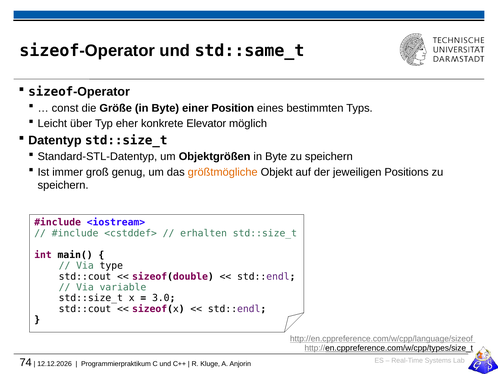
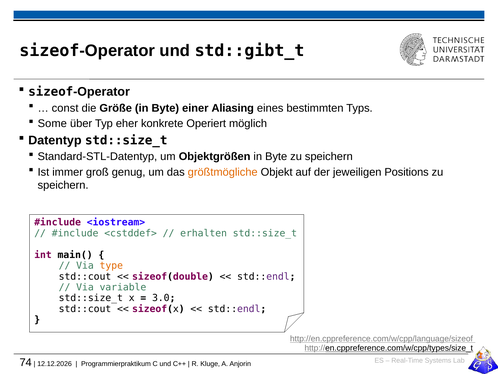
std::same_t: std::same_t -> std::gibt_t
Position: Position -> Aliasing
Leicht: Leicht -> Some
Elevator: Elevator -> Operiert
type colour: black -> orange
